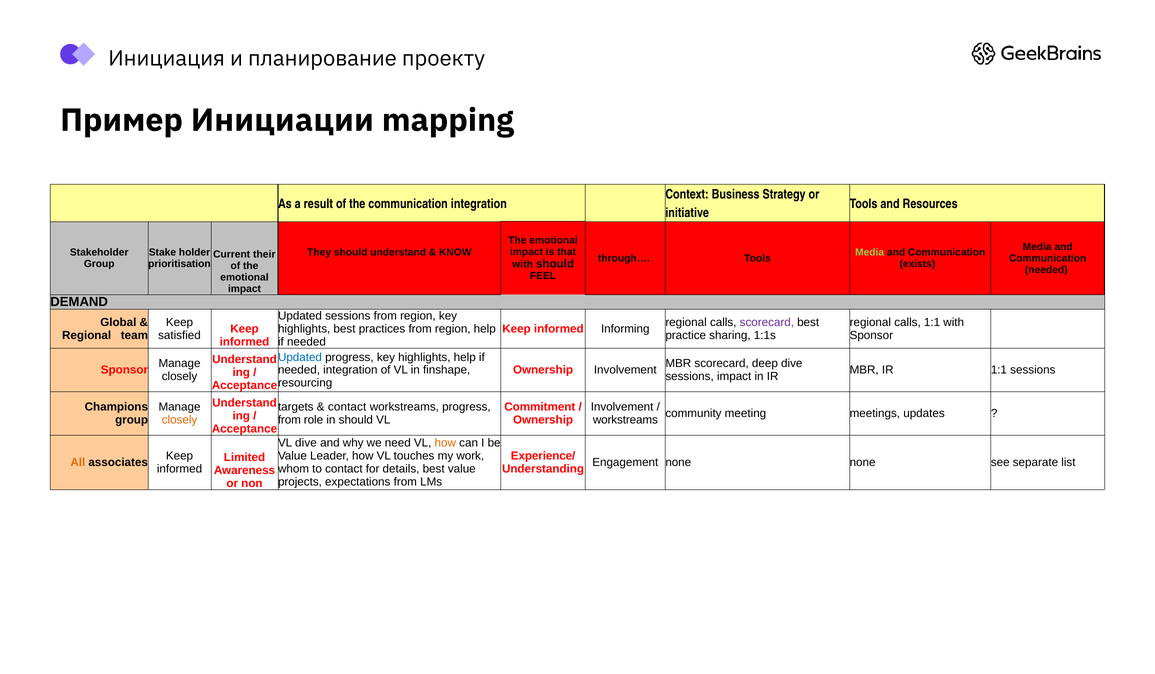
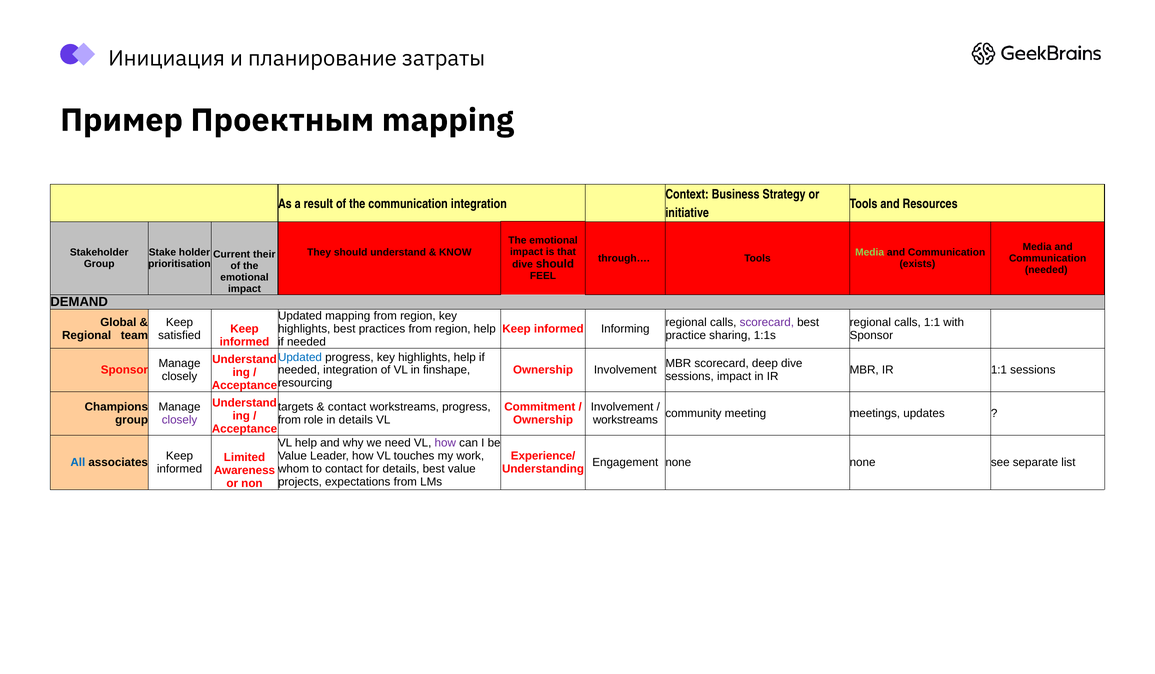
проекту: проекту -> затраты
Инициации: Инициации -> Проектным
with at (523, 264): with -> dive
Updated sessions: sessions -> mapping
closely at (180, 420) colour: orange -> purple
in should: should -> details
VL dive: dive -> help
how at (445, 443) colour: orange -> purple
All colour: orange -> blue
